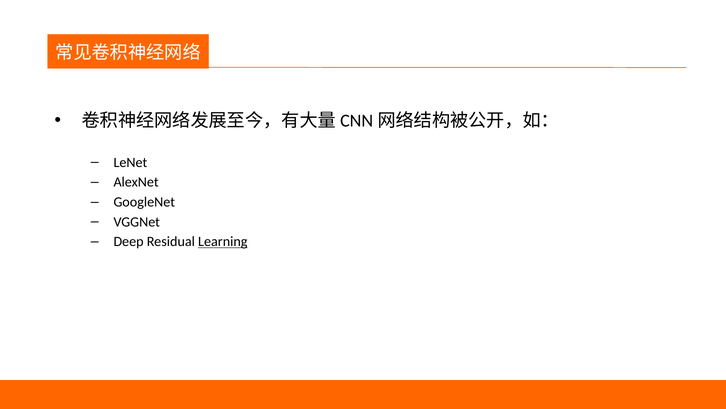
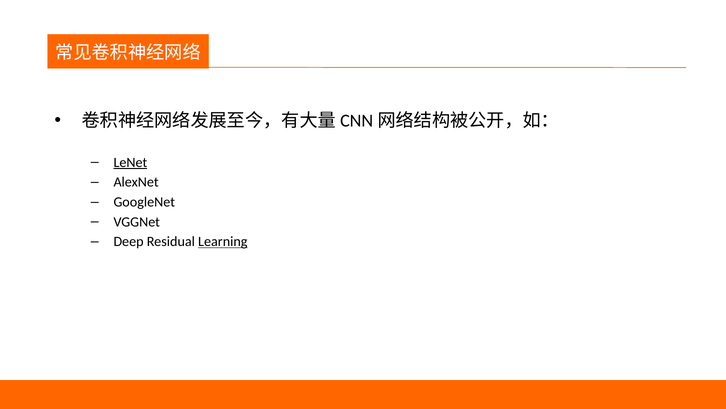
LeNet underline: none -> present
